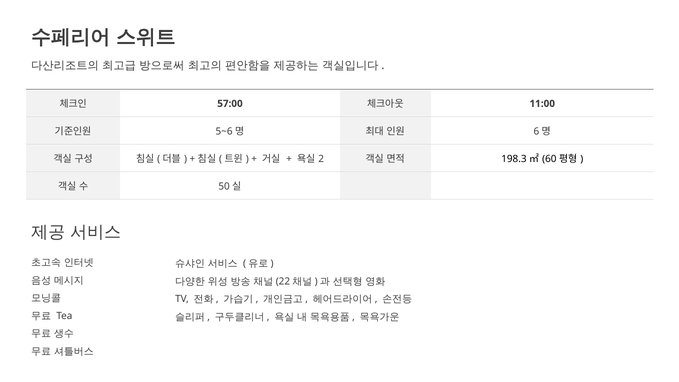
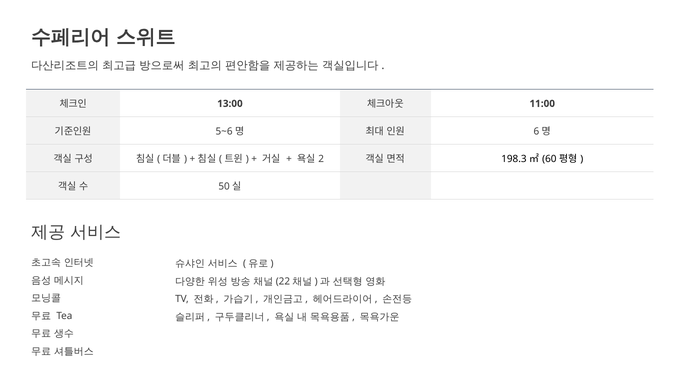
57:00: 57:00 -> 13:00
